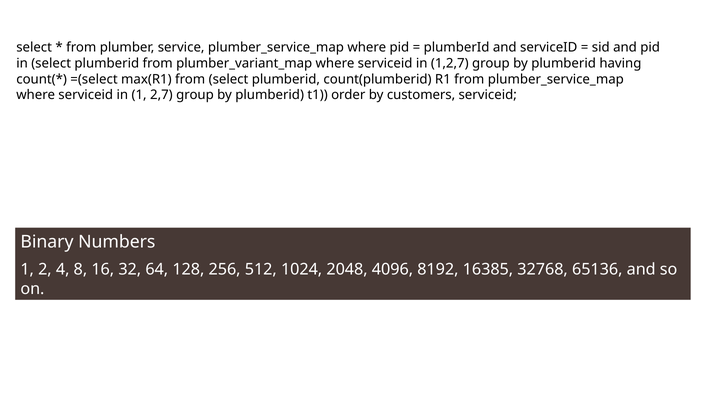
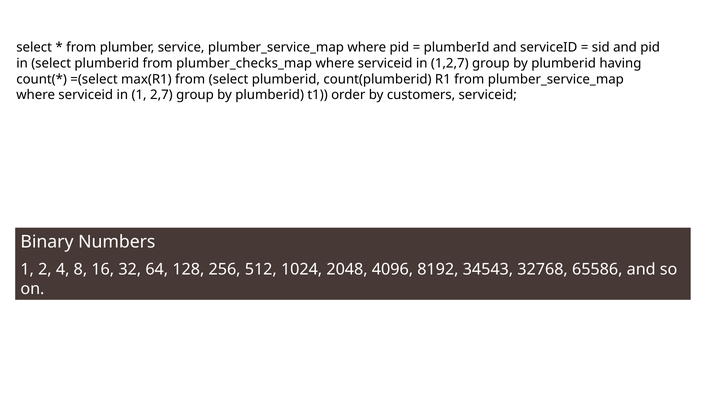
plumber_variant_map: plumber_variant_map -> plumber_checks_map
16385: 16385 -> 34543
65136: 65136 -> 65586
